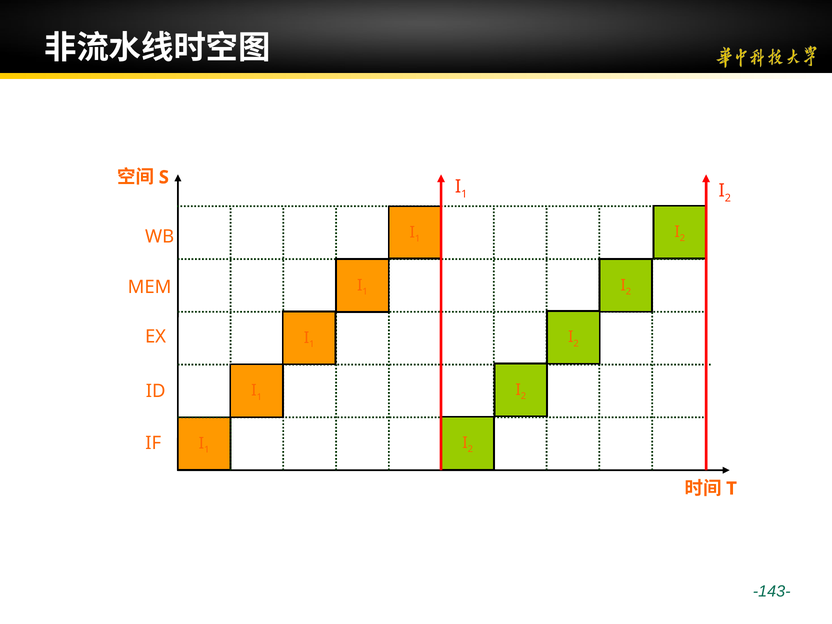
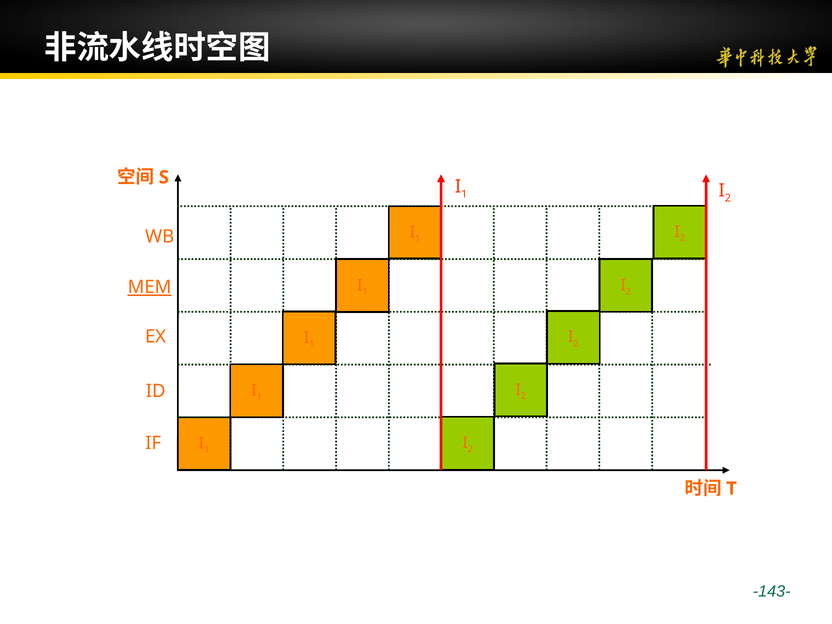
MEM underline: none -> present
